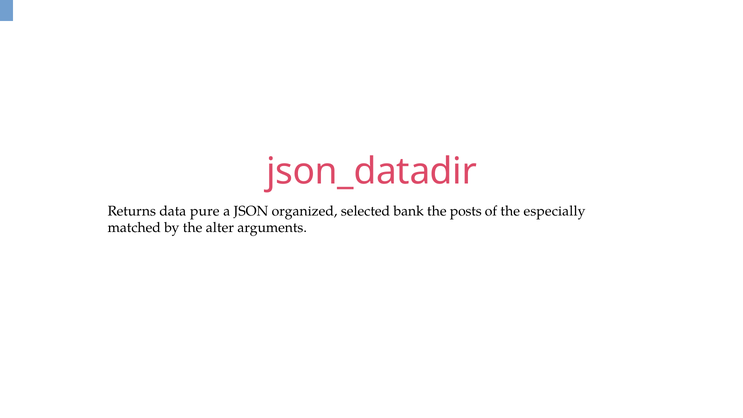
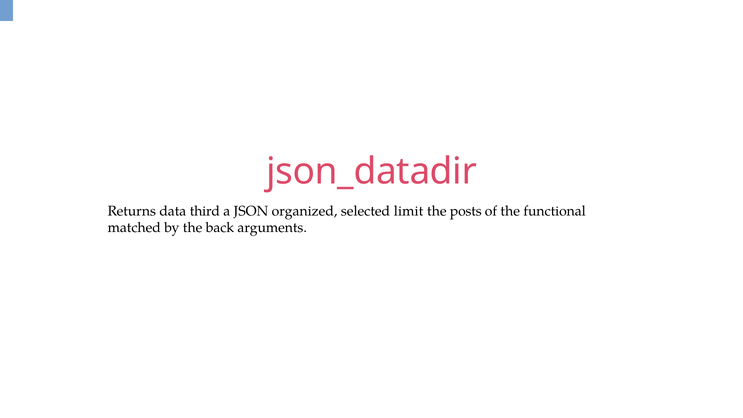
pure: pure -> third
bank: bank -> limit
especially: especially -> functional
alter: alter -> back
